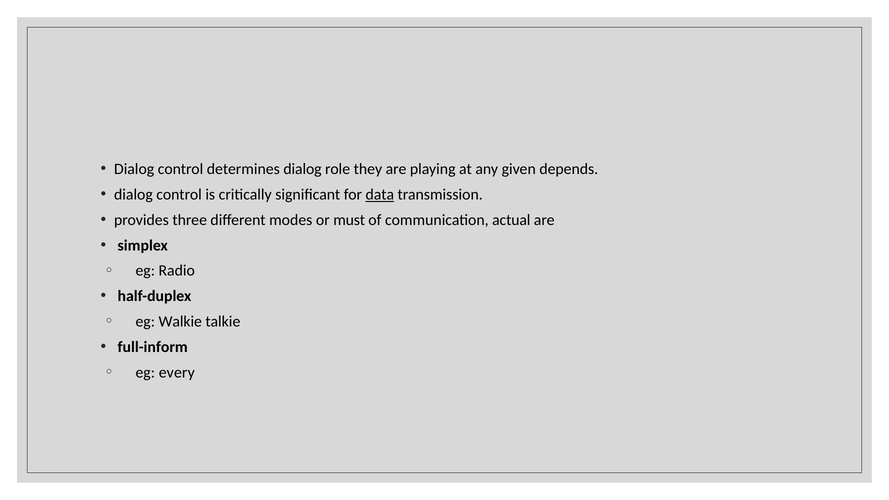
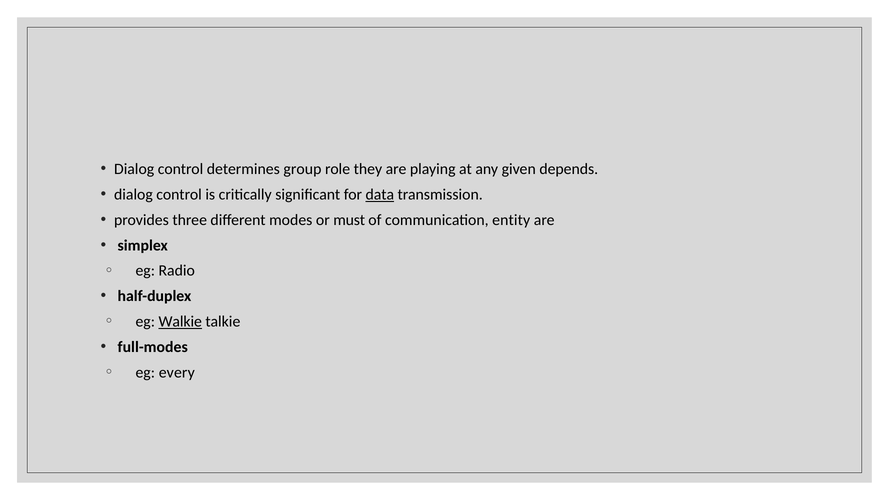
determines dialog: dialog -> group
actual: actual -> entity
Walkie underline: none -> present
full-inform: full-inform -> full-modes
